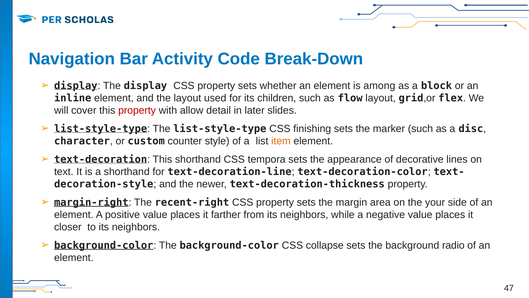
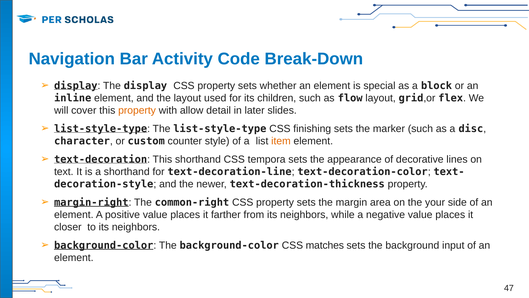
among: among -> special
property at (137, 110) colour: red -> orange
recent-right: recent-right -> common-right
collapse: collapse -> matches
radio: radio -> input
